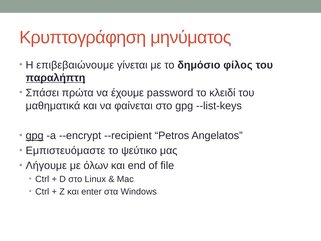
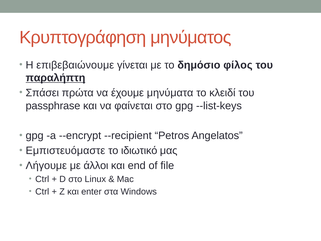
password: password -> μηνύματα
μαθηματικά: μαθηματικά -> passphrase
gpg at (35, 136) underline: present -> none
ψεύτικο: ψεύτικο -> ιδιωτικό
όλων: όλων -> άλλοι
